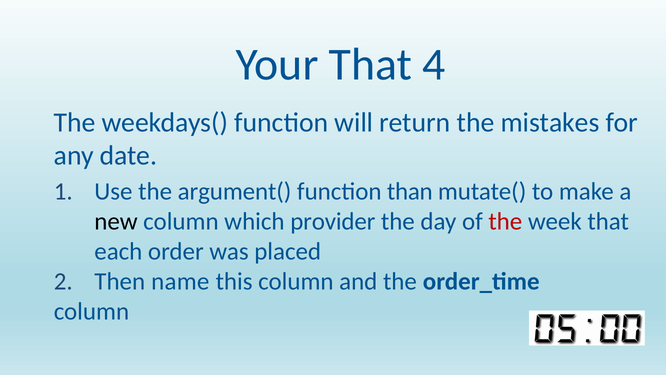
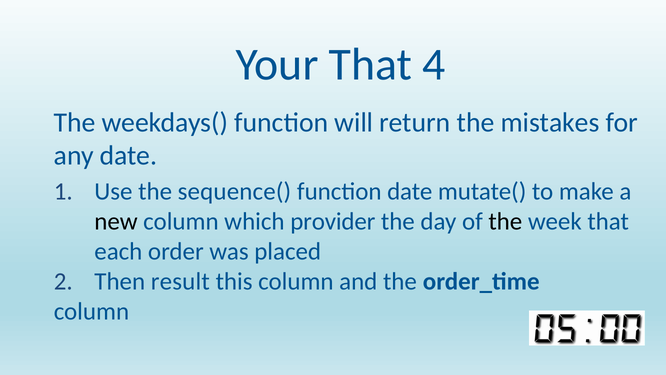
argument(: argument( -> sequence(
function than: than -> date
the at (505, 221) colour: red -> black
name: name -> result
